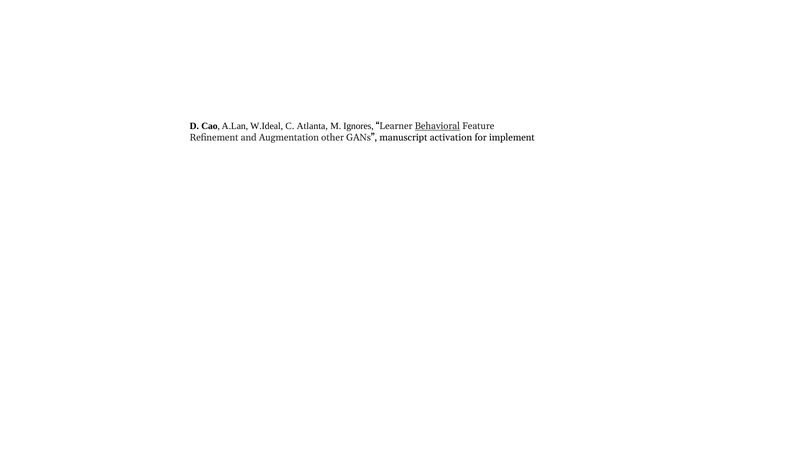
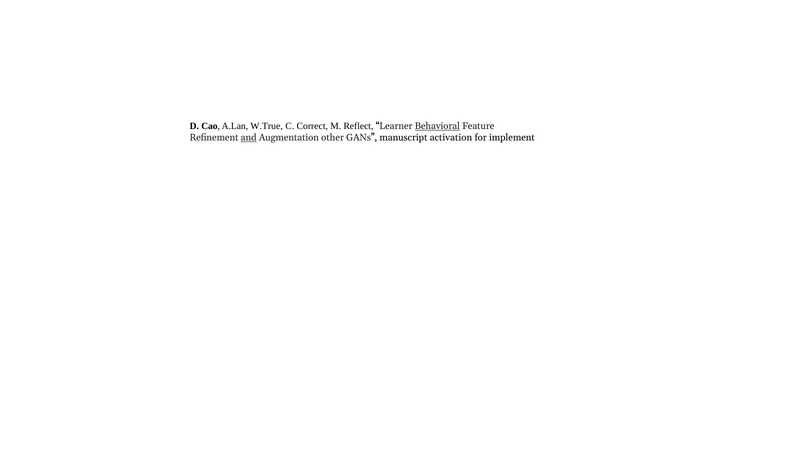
W.Ideal: W.Ideal -> W.True
Atlanta: Atlanta -> Correct
Ignores: Ignores -> Reflect
and underline: none -> present
